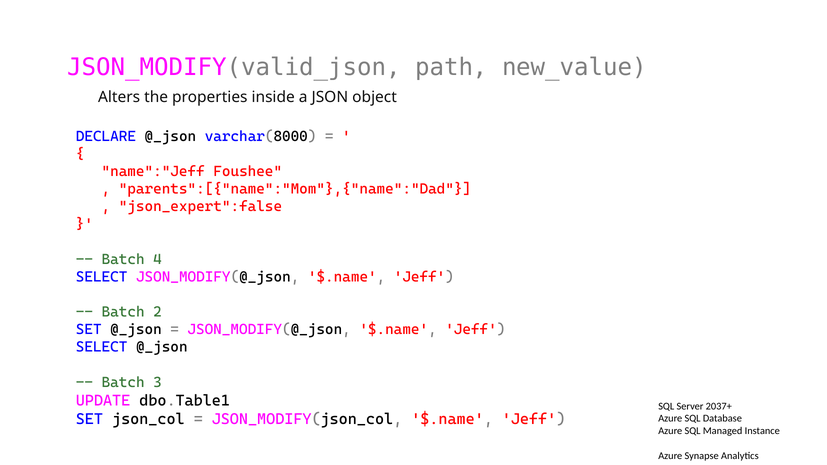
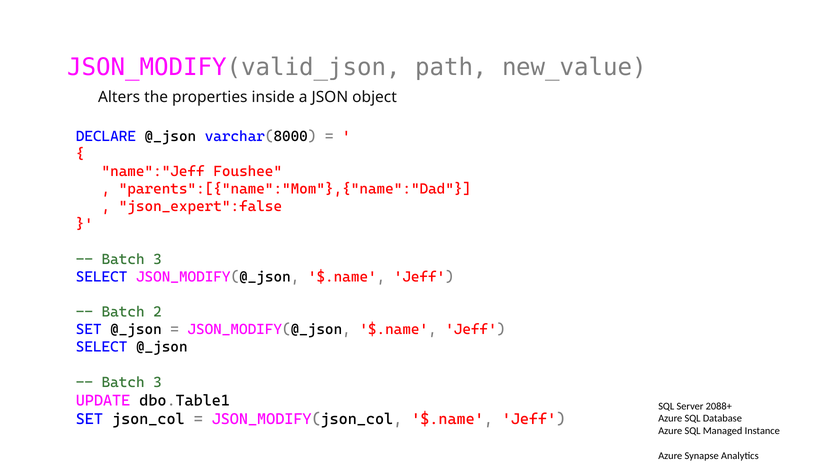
4 at (157, 259): 4 -> 3
2037+: 2037+ -> 2088+
